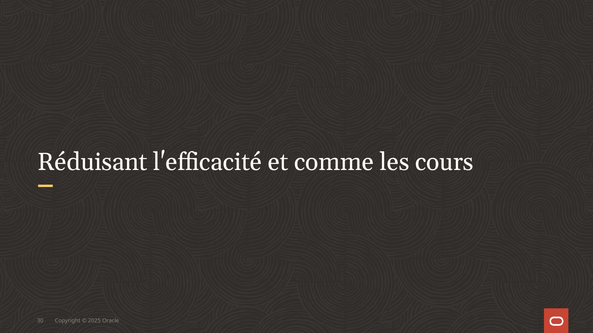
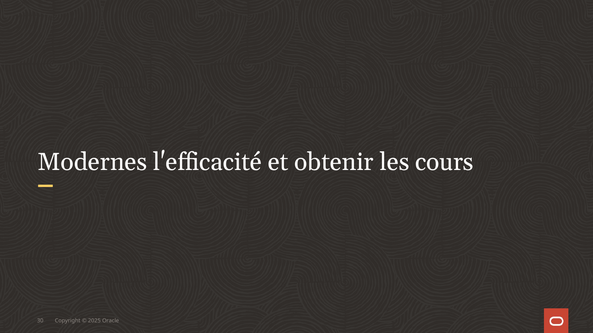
Réduisant: Réduisant -> Modernes
comme: comme -> obtenir
